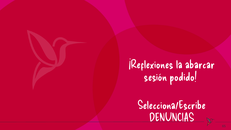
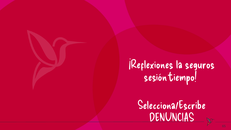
abarcar: abarcar -> seguros
podido: podido -> tiempo
